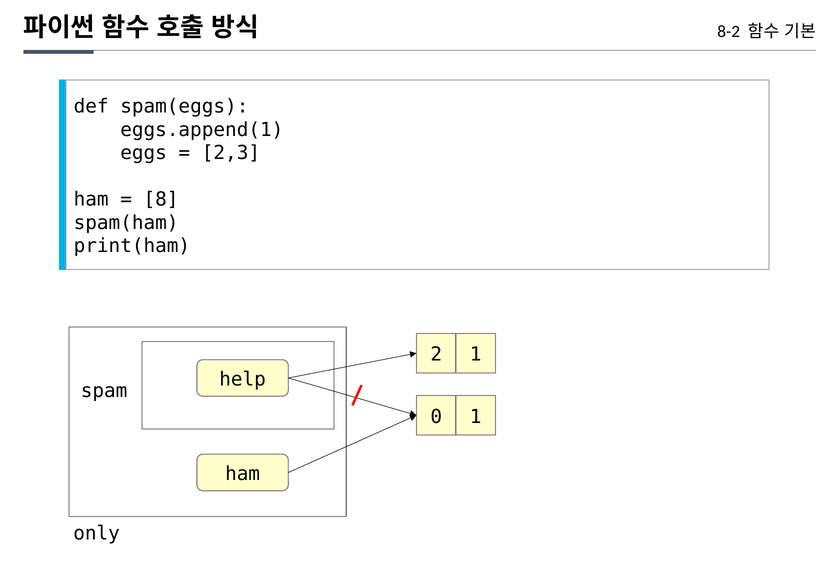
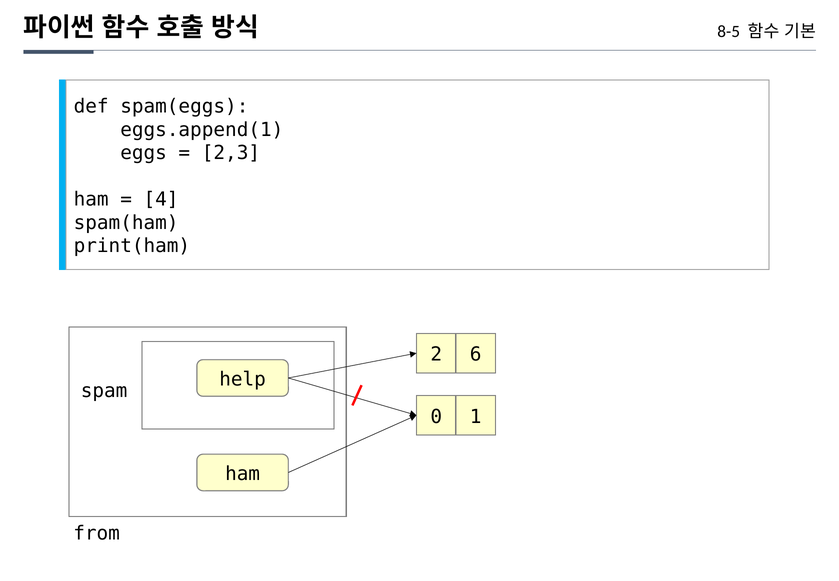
8-2: 8-2 -> 8-5
8: 8 -> 4
2 1: 1 -> 6
only: only -> from
